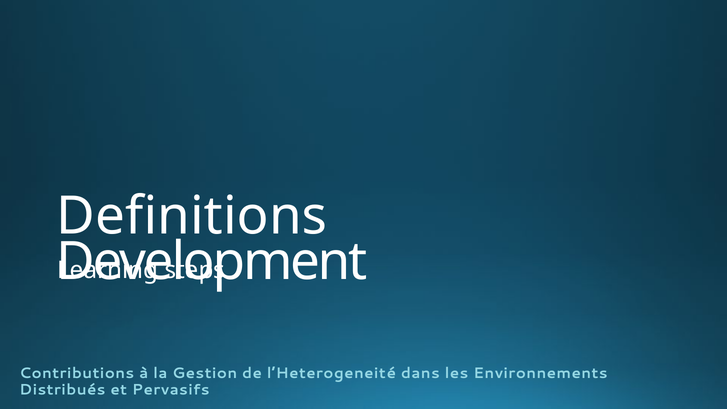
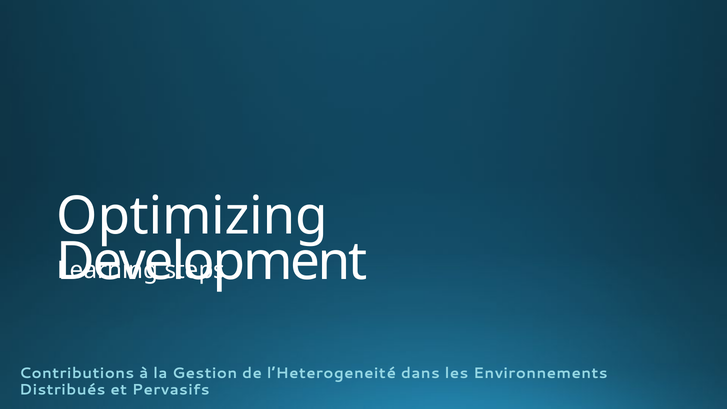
Definitions: Definitions -> Optimizing
